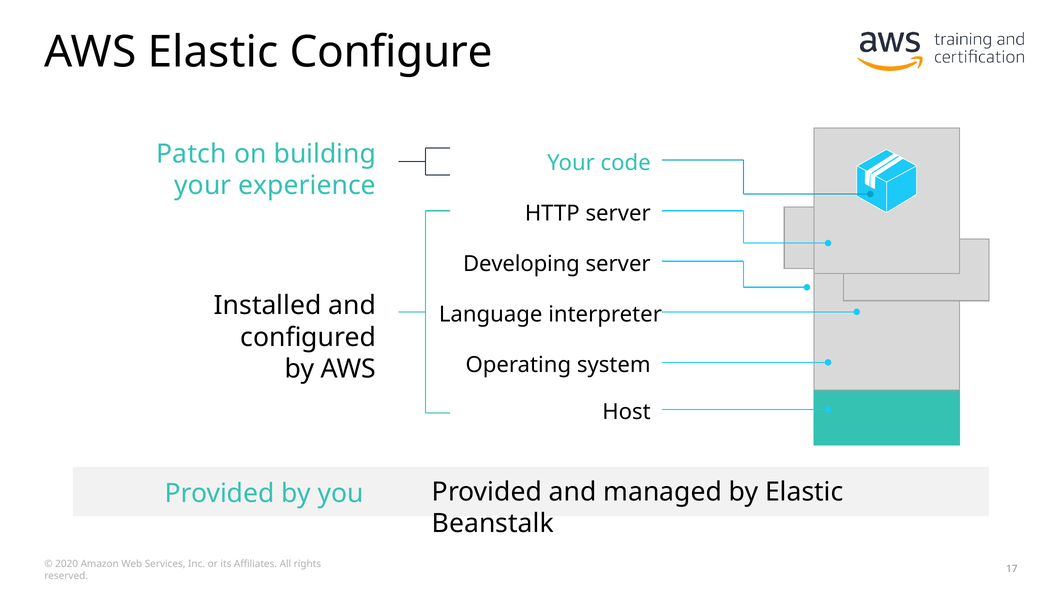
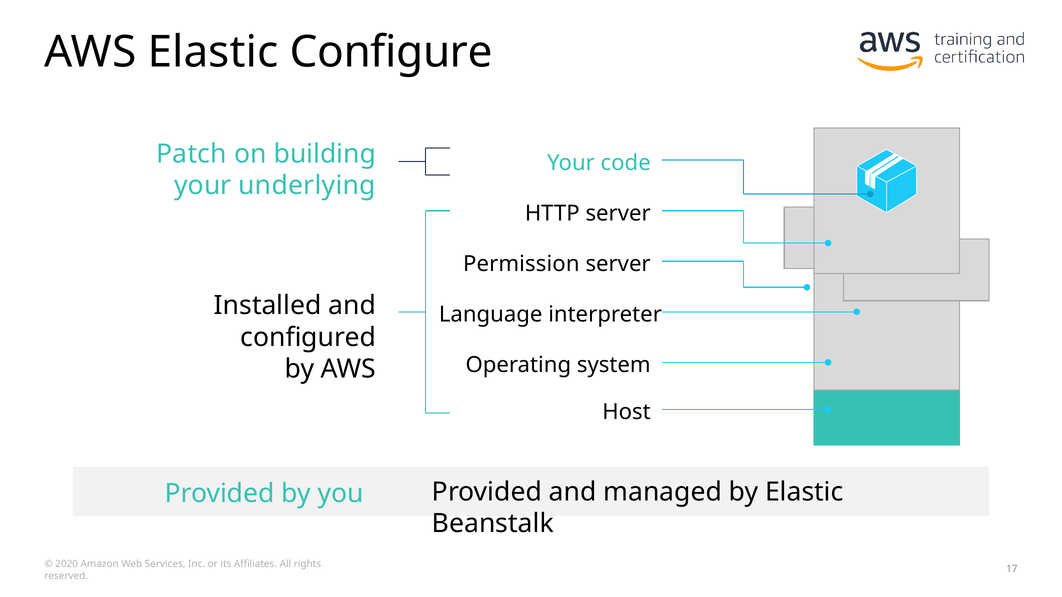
experience: experience -> underlying
Developing: Developing -> Permission
